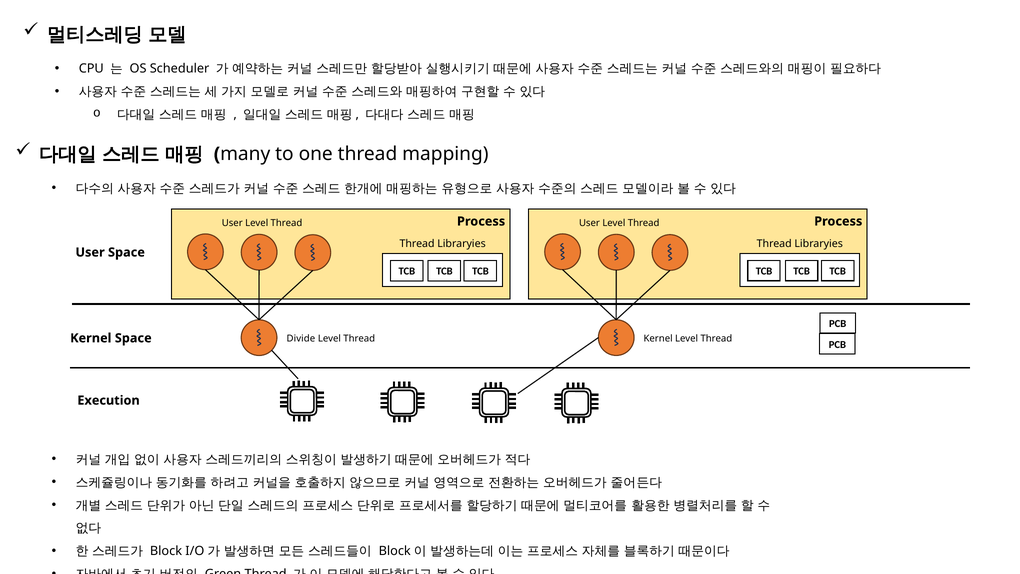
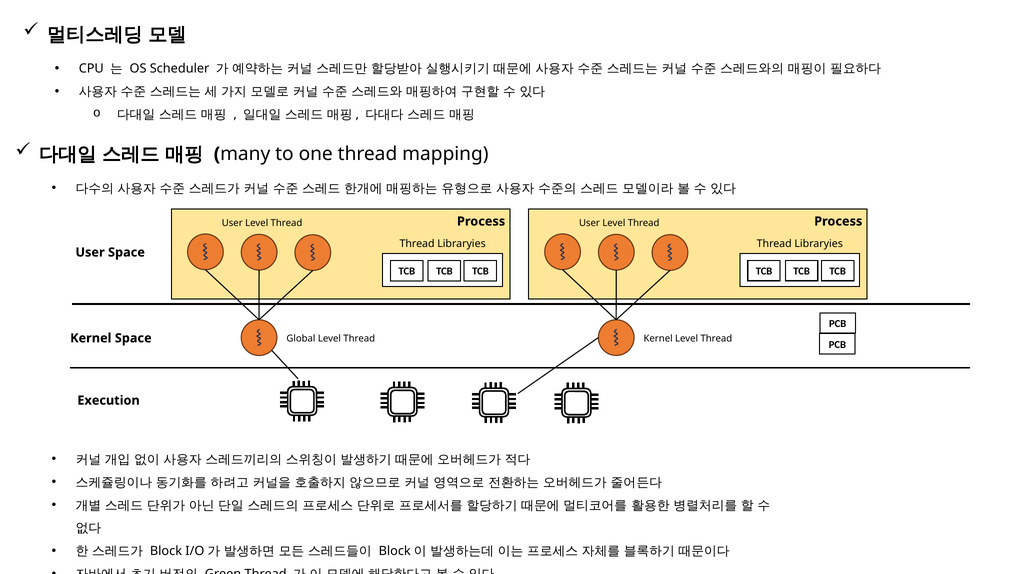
Divide: Divide -> Global
